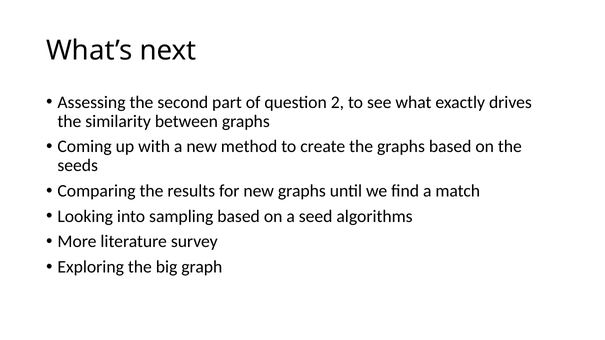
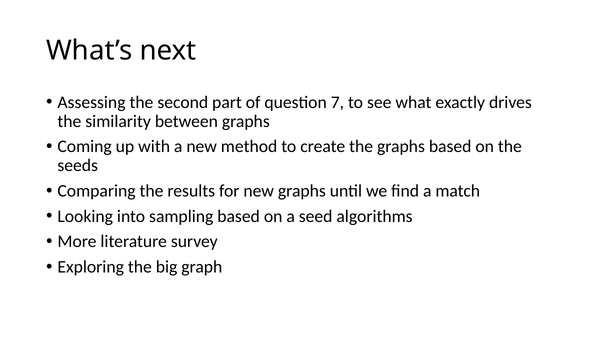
2: 2 -> 7
